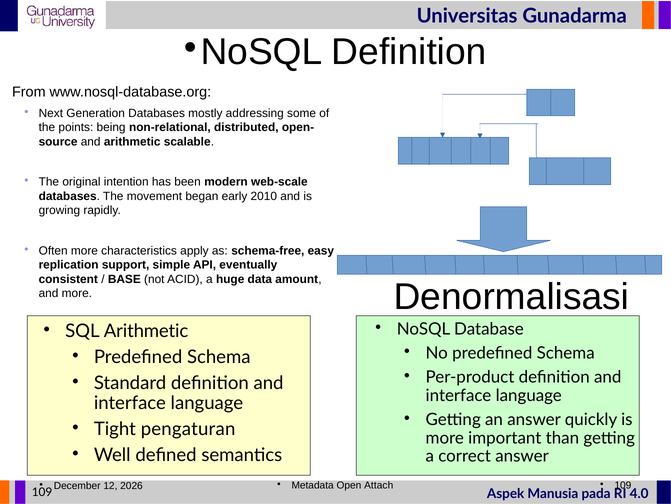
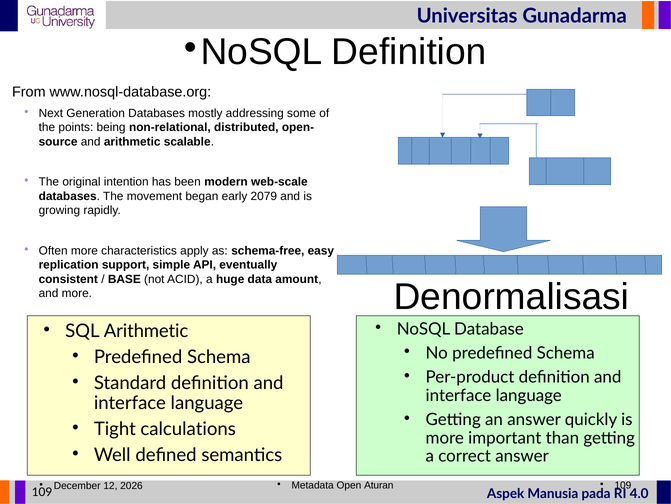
2010: 2010 -> 2079
pengaturan: pengaturan -> calculations
Attach: Attach -> Aturan
